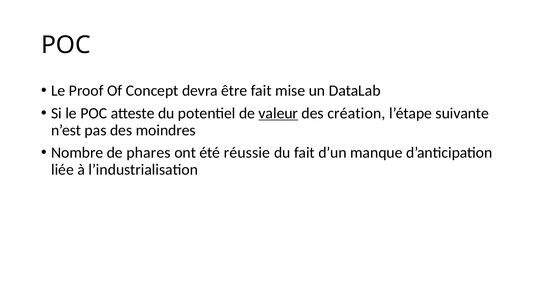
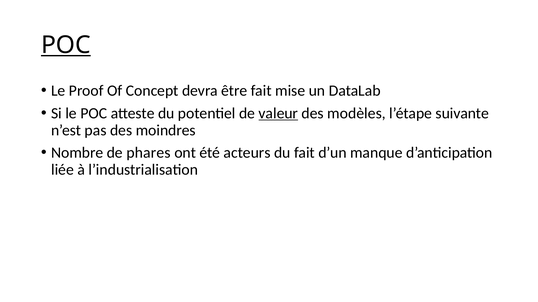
POC at (66, 45) underline: none -> present
création: création -> modèles
réussie: réussie -> acteurs
